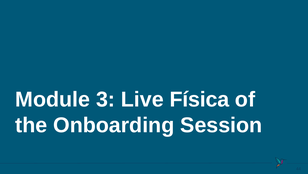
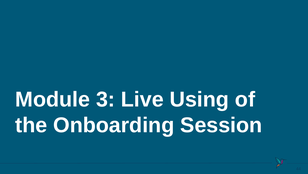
Física: Física -> Using
